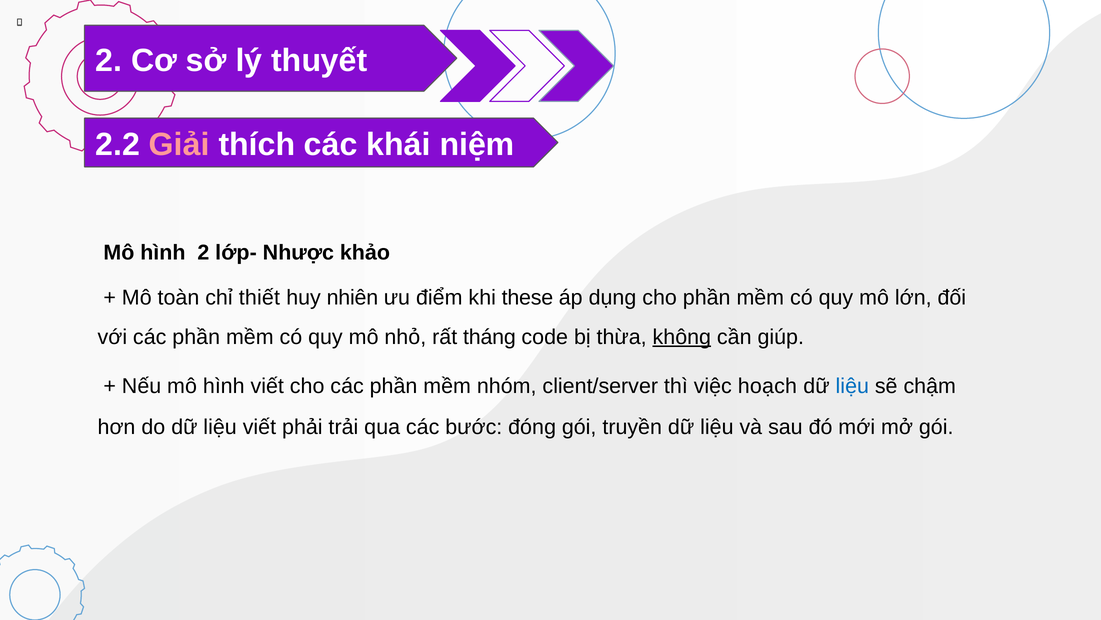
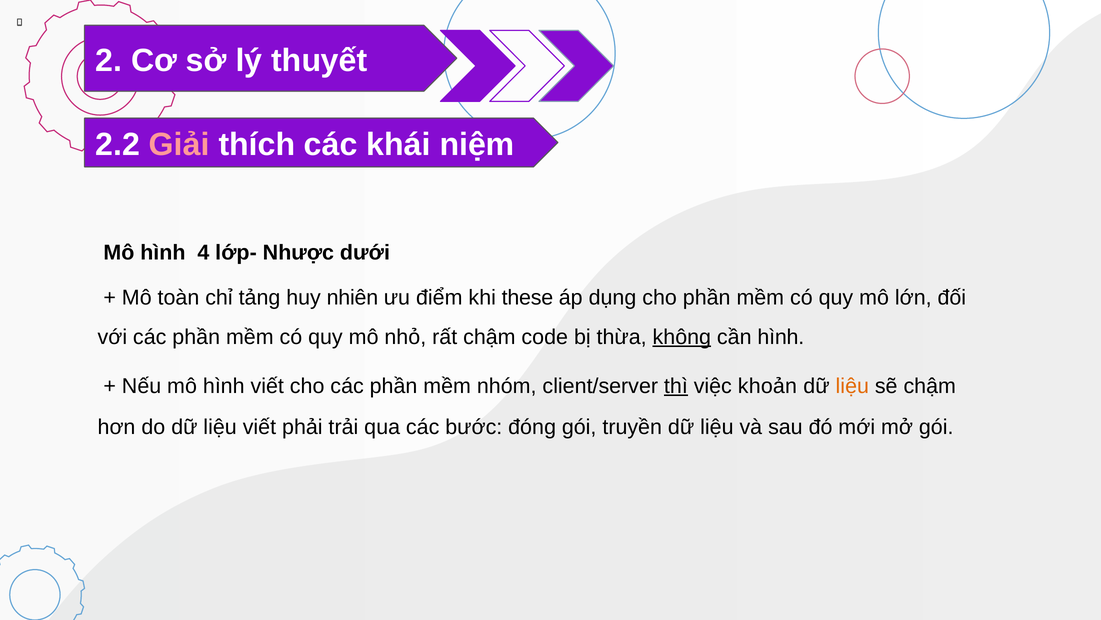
hình 2: 2 -> 4
khảo: khảo -> dưới
thiết: thiết -> tảng
rất tháng: tháng -> chậm
cần giúp: giúp -> hình
thì underline: none -> present
hoạch: hoạch -> khoản
liệu at (852, 386) colour: blue -> orange
